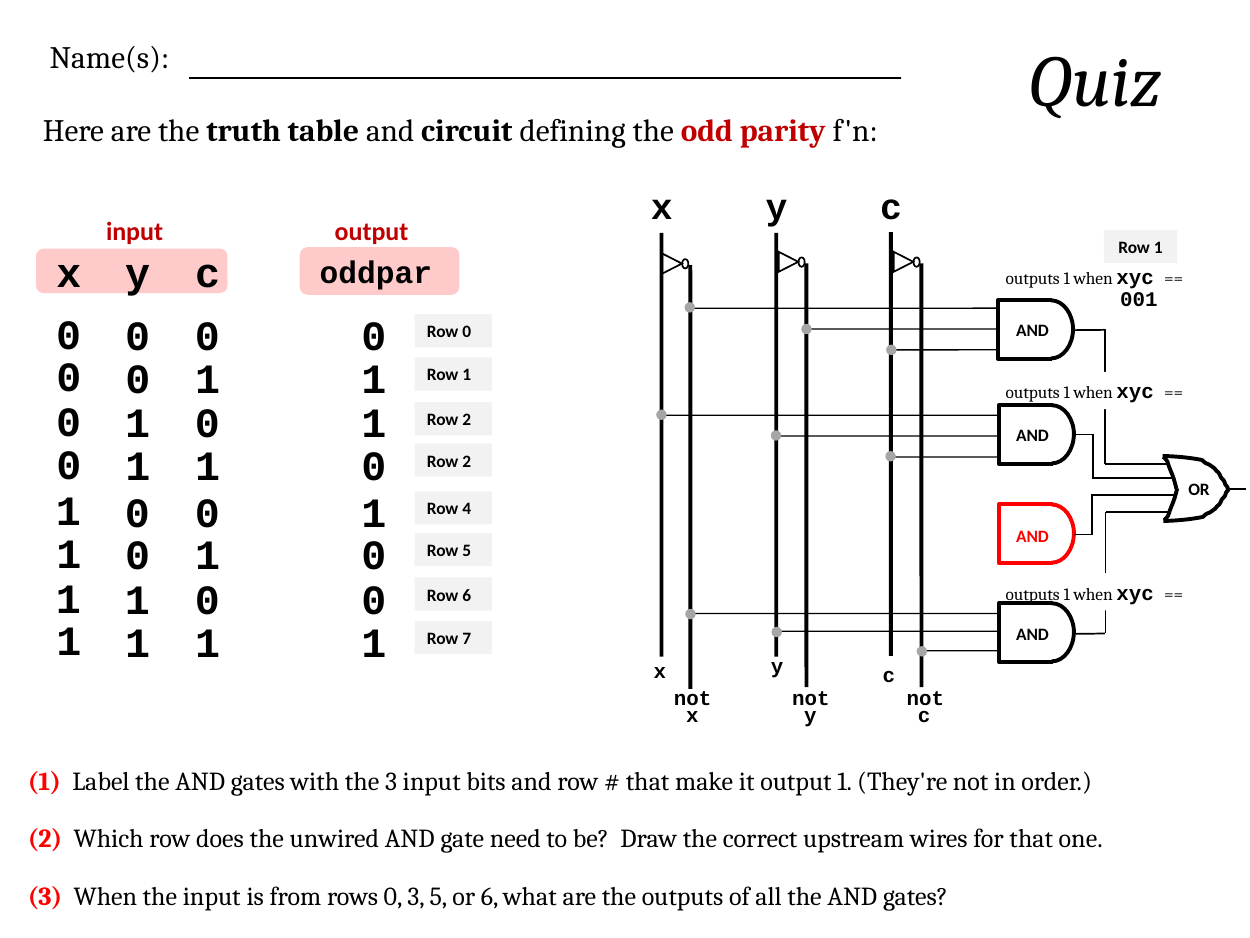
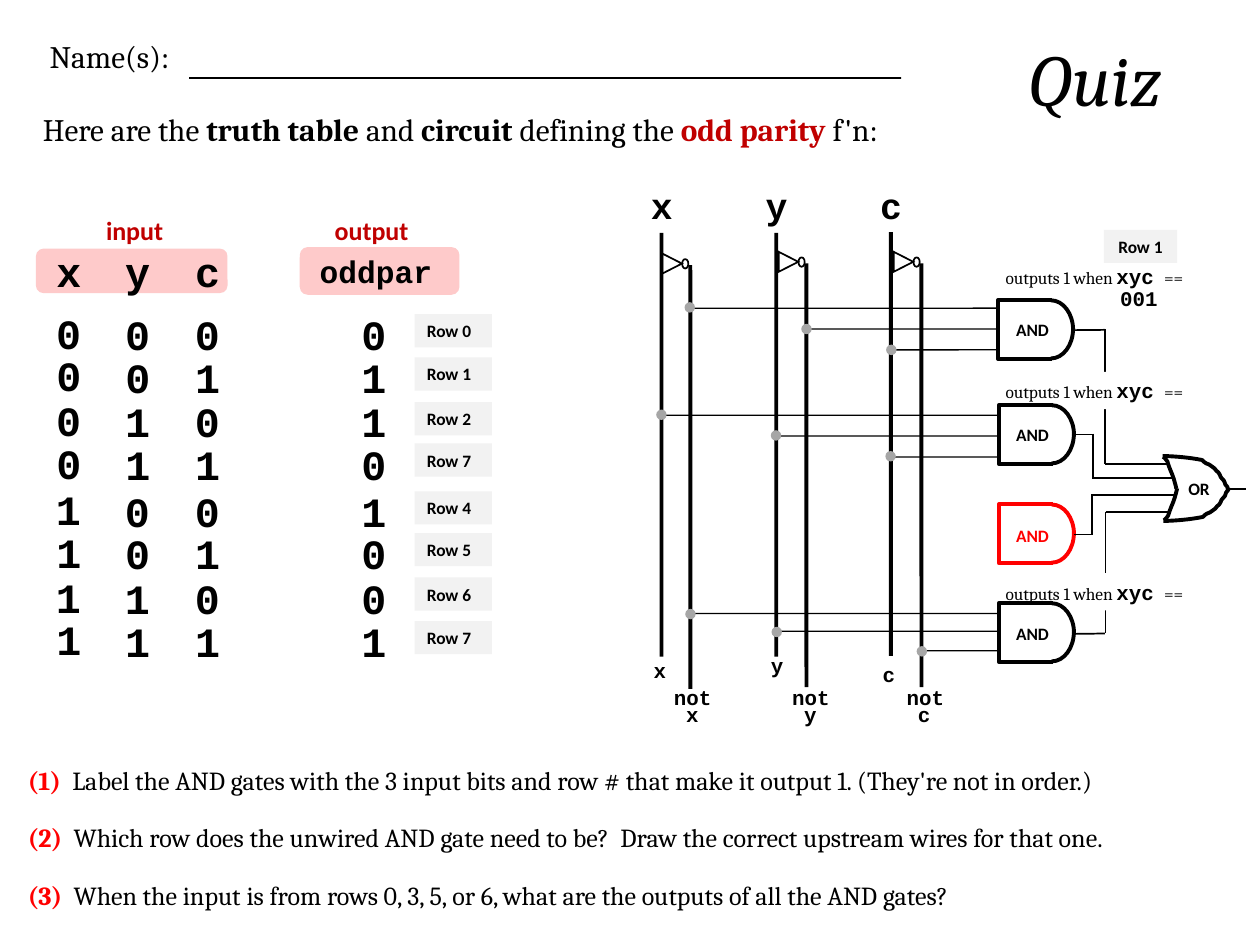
2 at (467, 461): 2 -> 7
